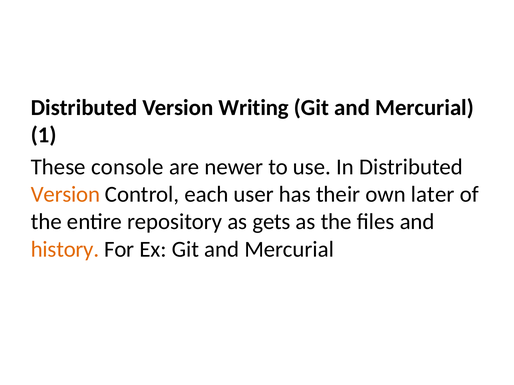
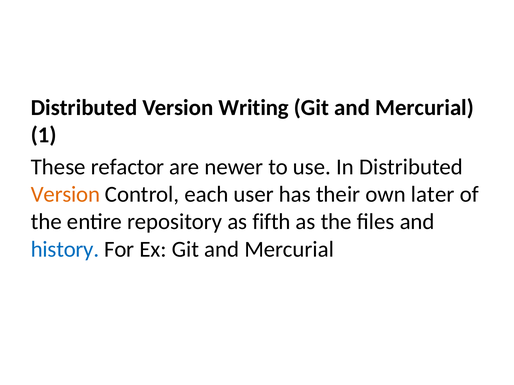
console: console -> refactor
gets: gets -> fifth
history colour: orange -> blue
